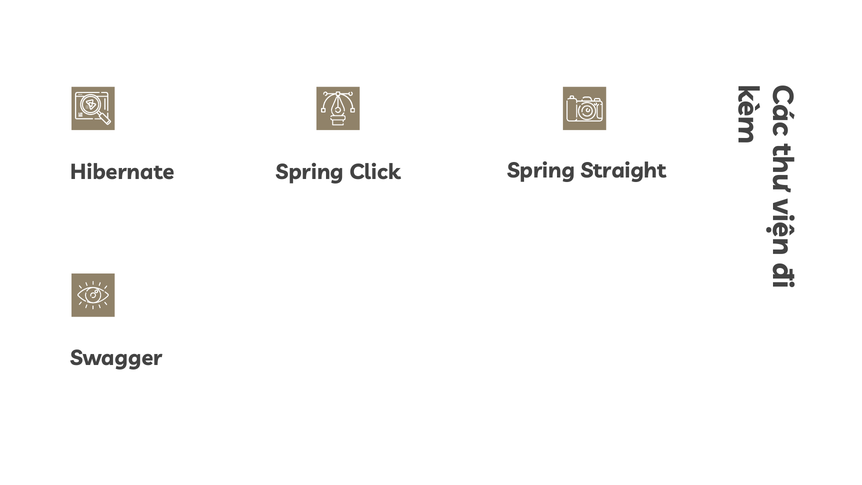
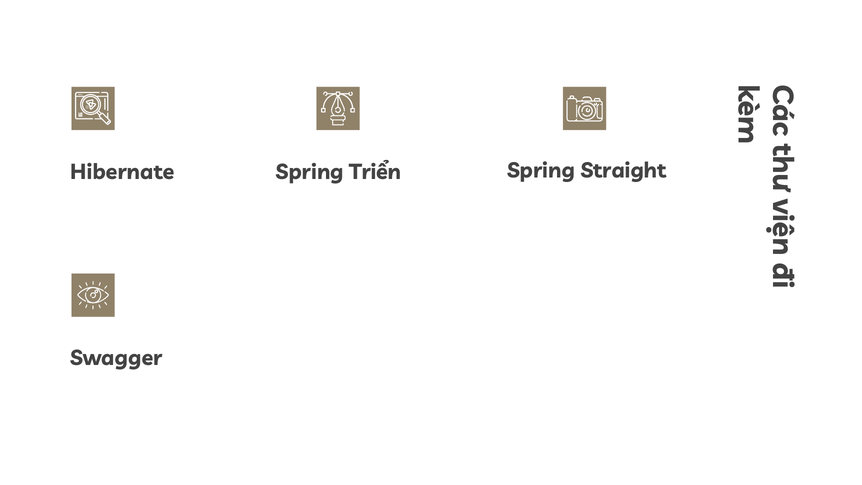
Click: Click -> Triển
